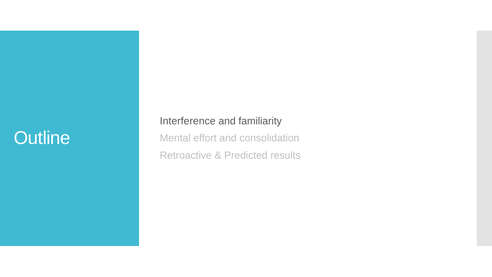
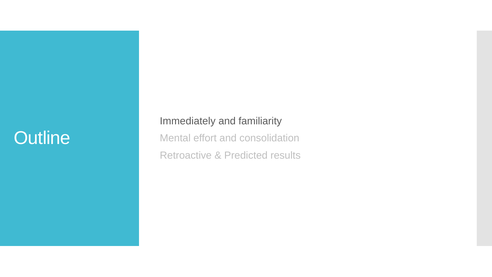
Interference: Interference -> Immediately
